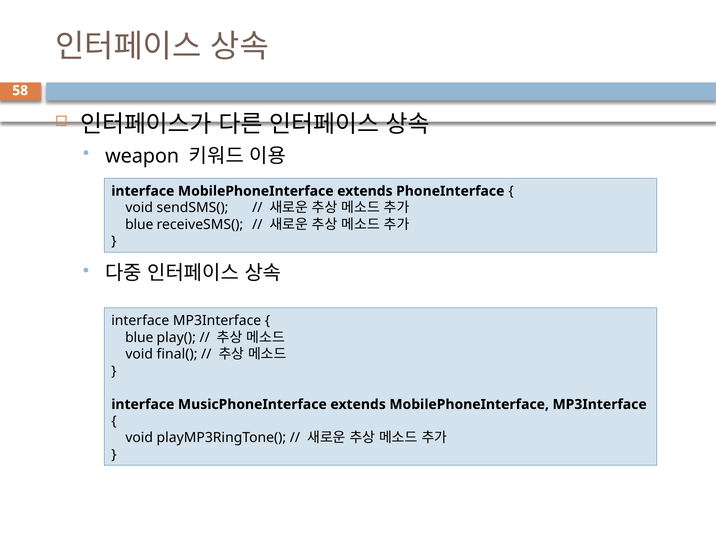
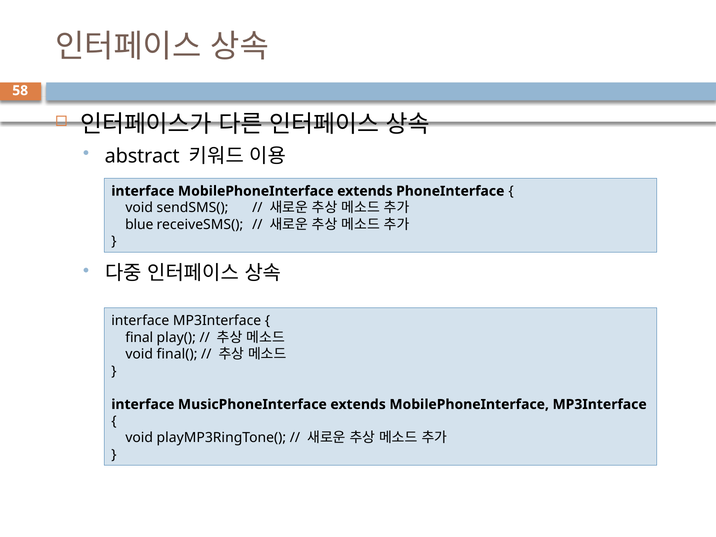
weapon: weapon -> abstract
blue at (139, 338): blue -> final
